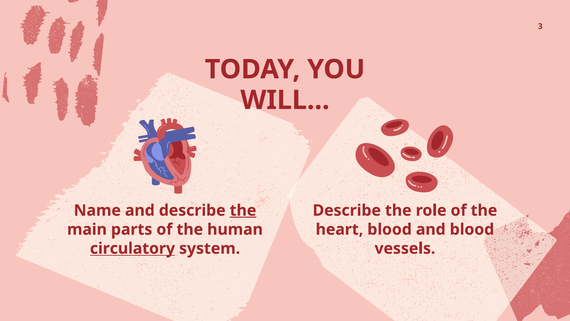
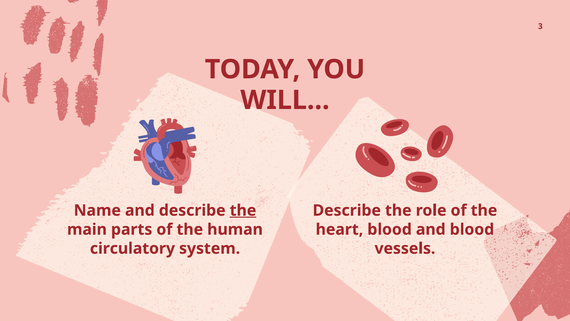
circulatory underline: present -> none
